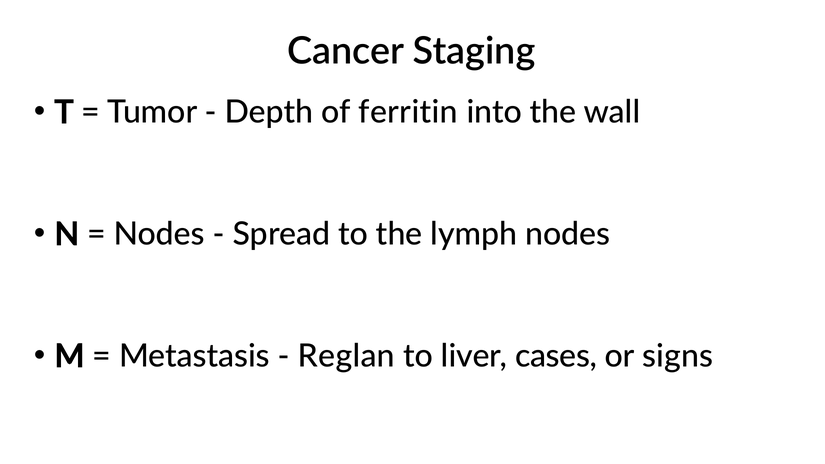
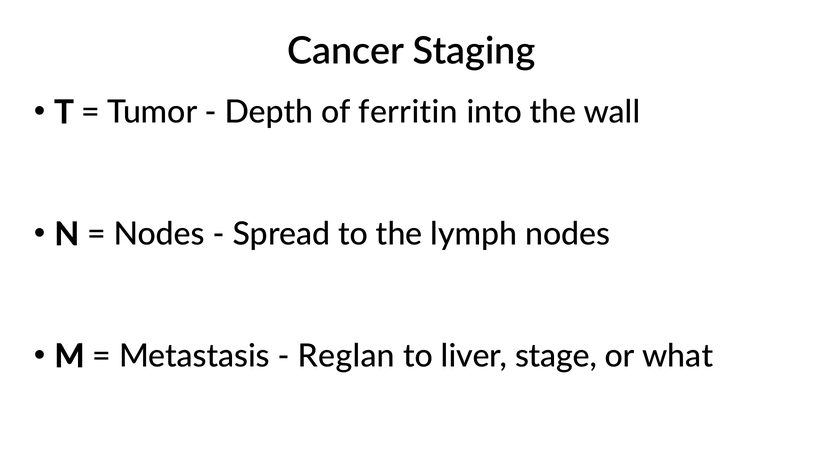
cases: cases -> stage
signs: signs -> what
